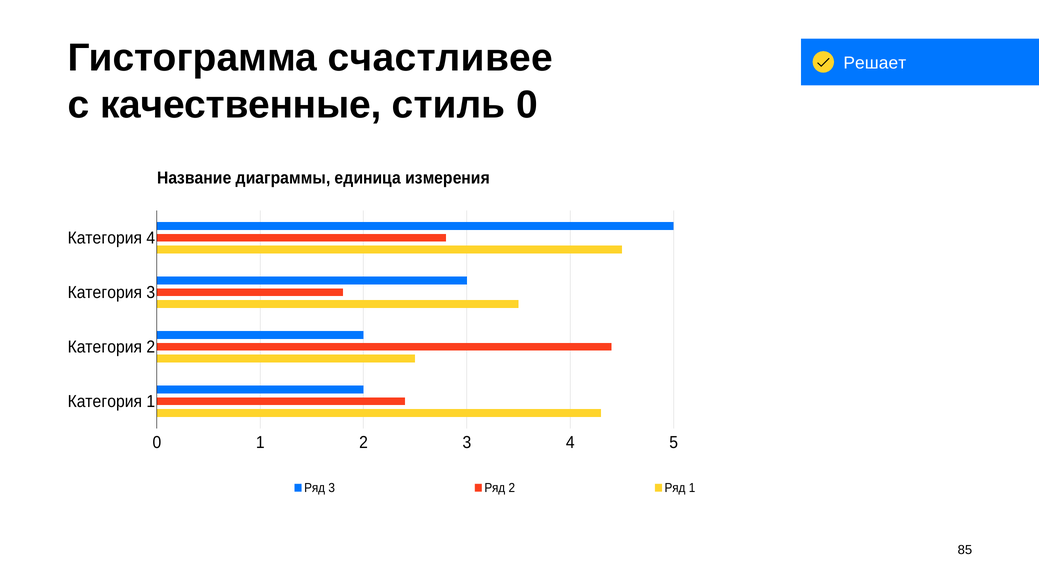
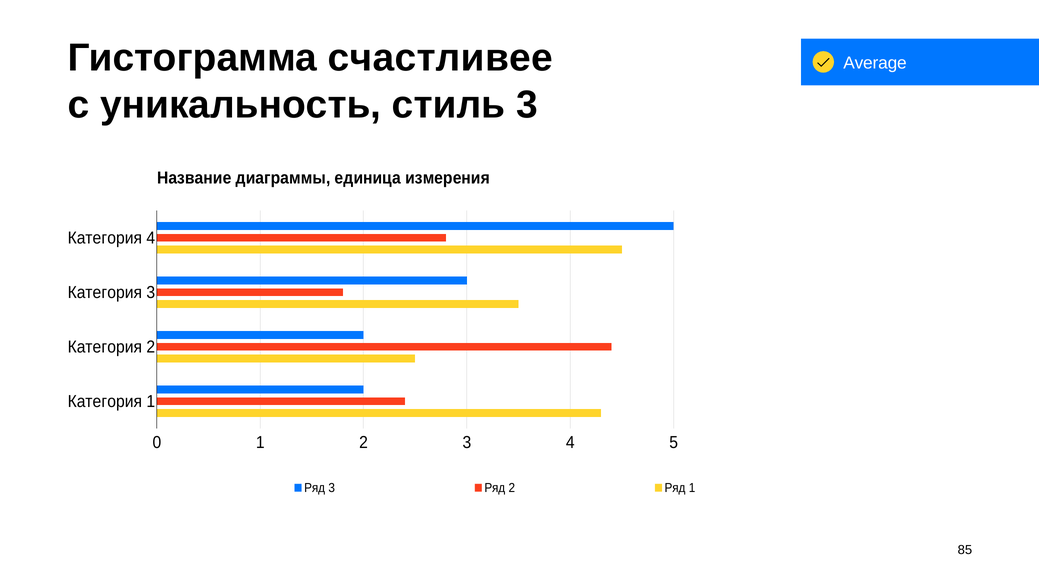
Решает: Решает -> Average
качественные: качественные -> уникальность
стиль 0: 0 -> 3
